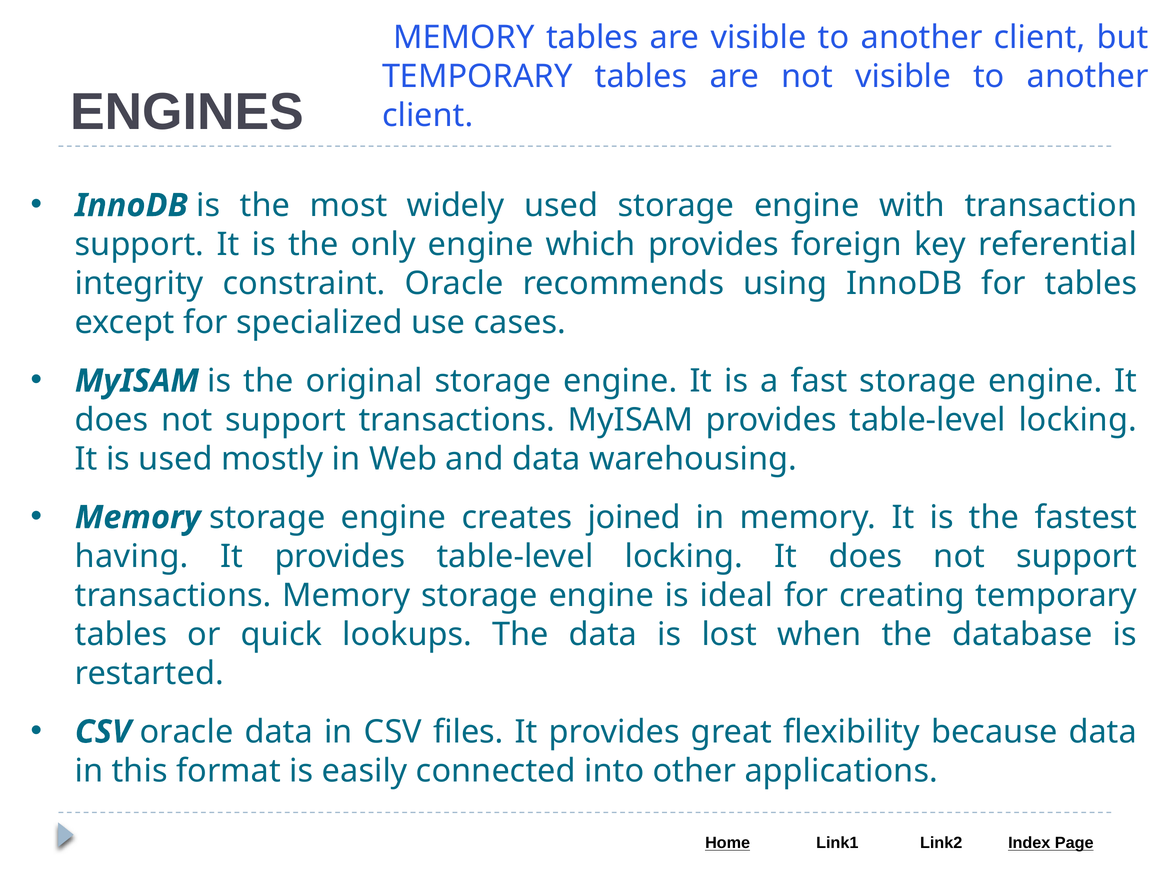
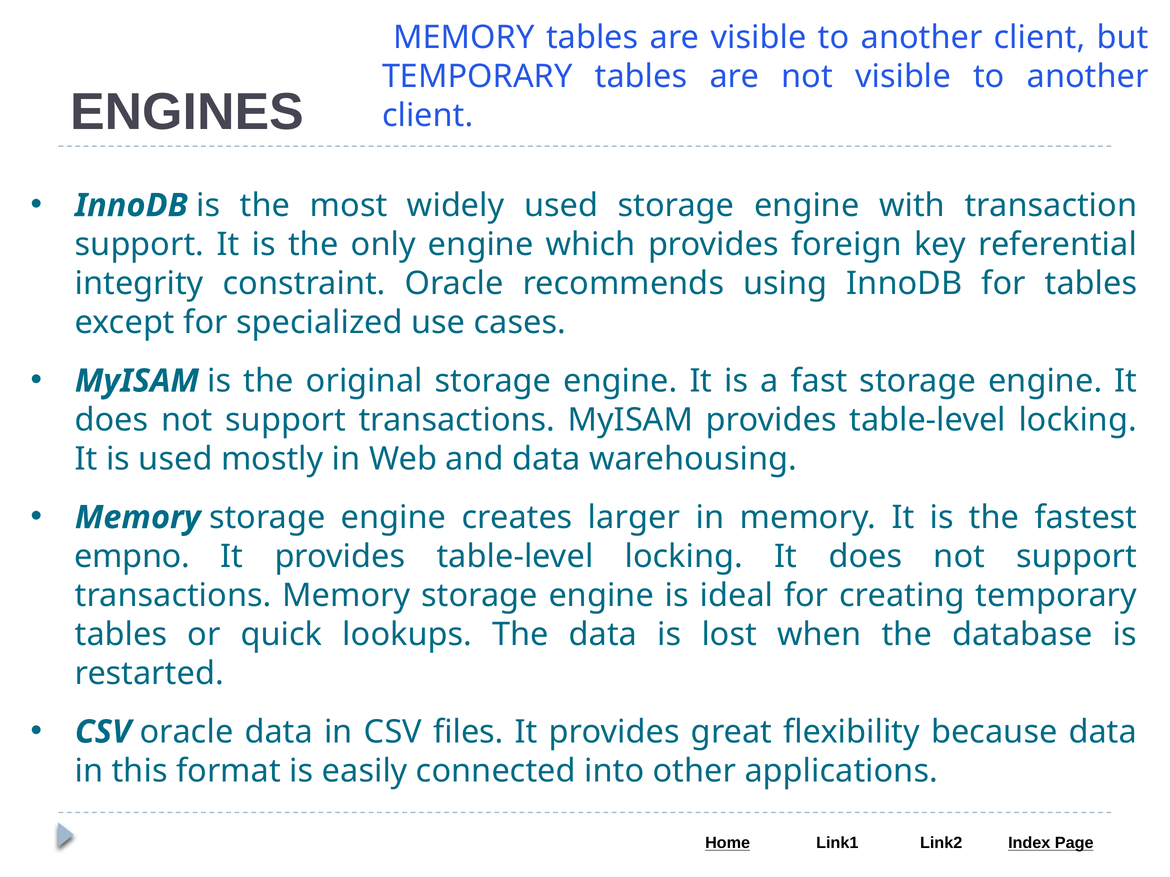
joined: joined -> larger
having: having -> empno
